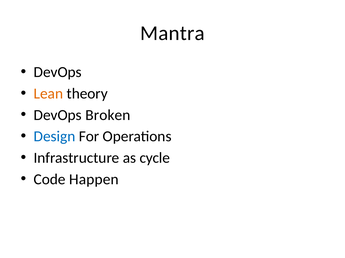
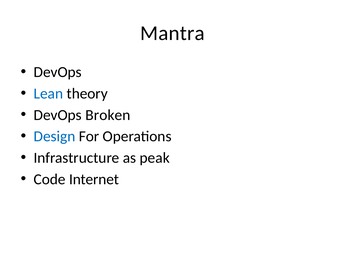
Lean colour: orange -> blue
cycle: cycle -> peak
Happen: Happen -> Internet
